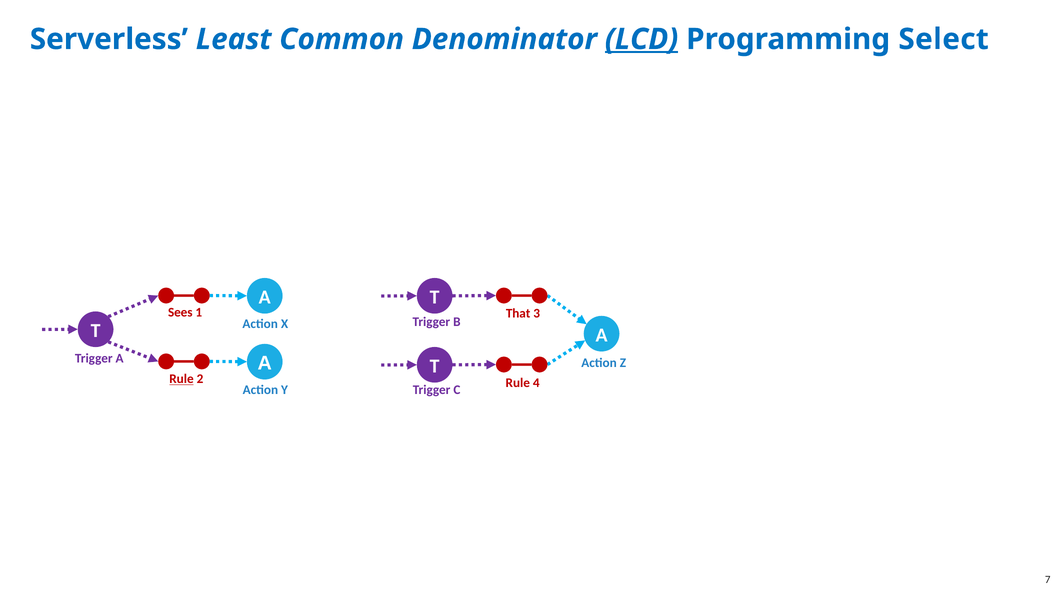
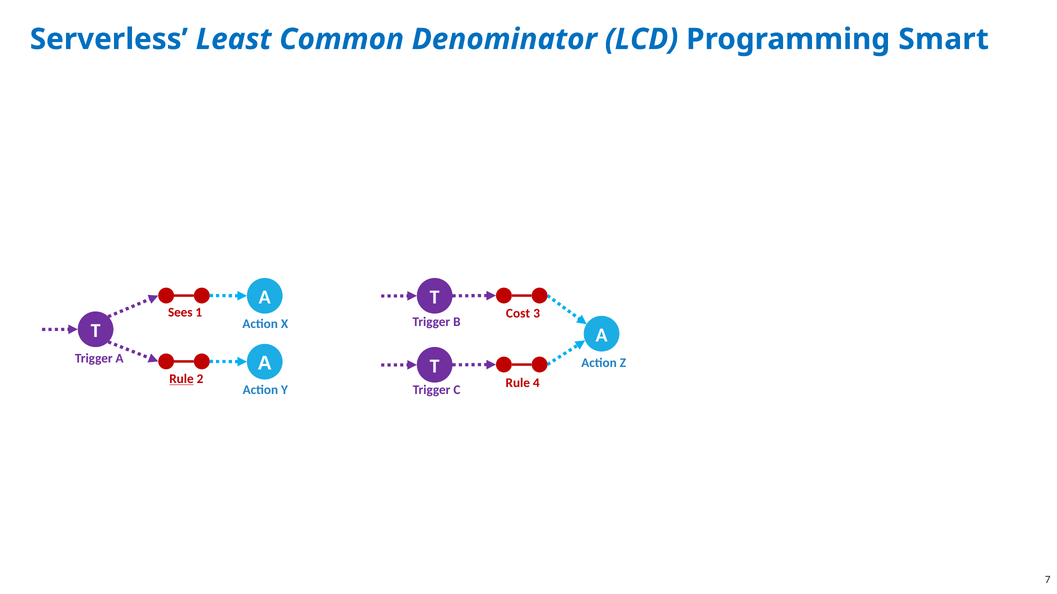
LCD underline: present -> none
Select: Select -> Smart
That: That -> Cost
